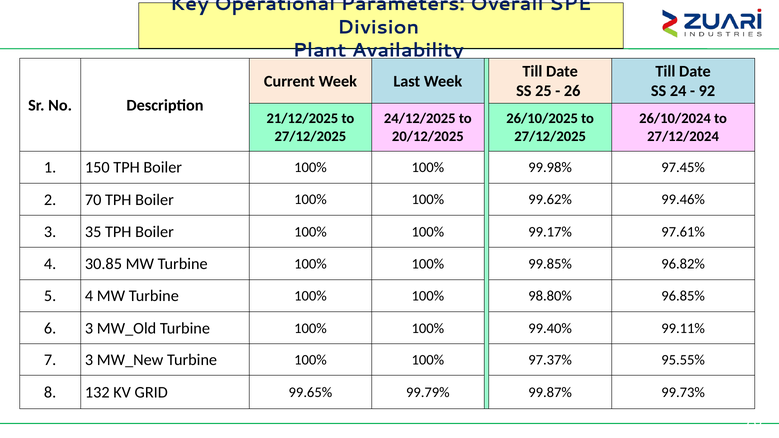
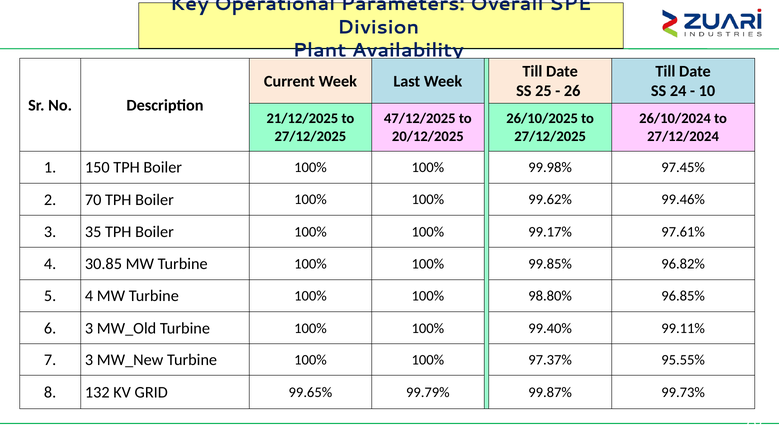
92: 92 -> 10
24/12/2025: 24/12/2025 -> 47/12/2025
